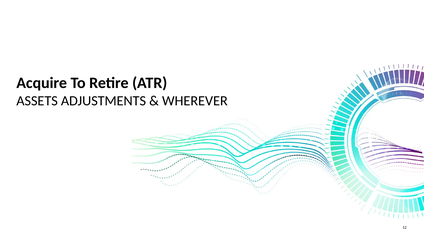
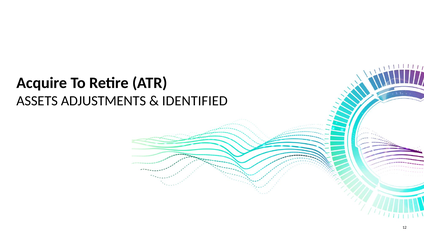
WHEREVER: WHEREVER -> IDENTIFIED
